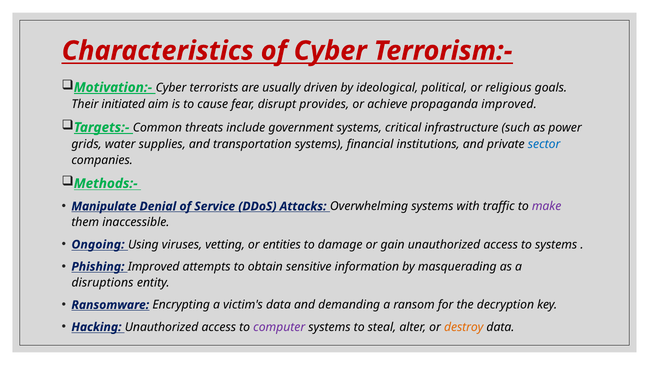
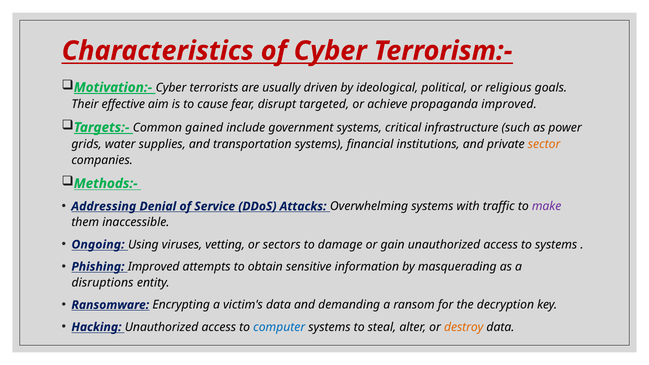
initiated: initiated -> effective
provides: provides -> targeted
threats: threats -> gained
sector colour: blue -> orange
Manipulate: Manipulate -> Addressing
entities: entities -> sectors
computer colour: purple -> blue
